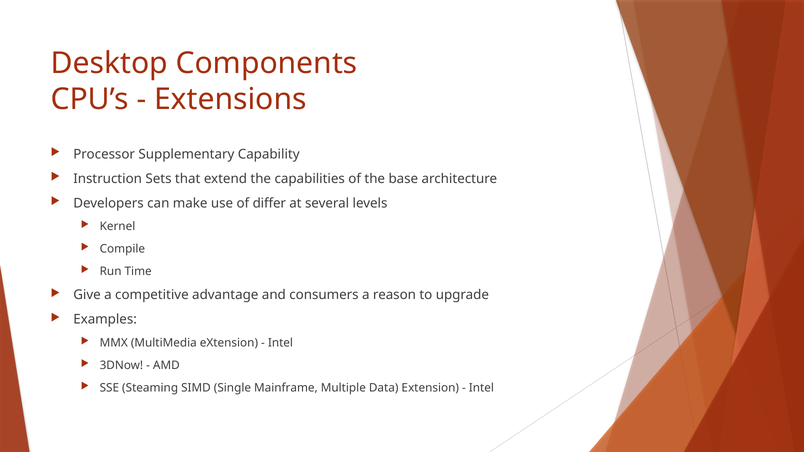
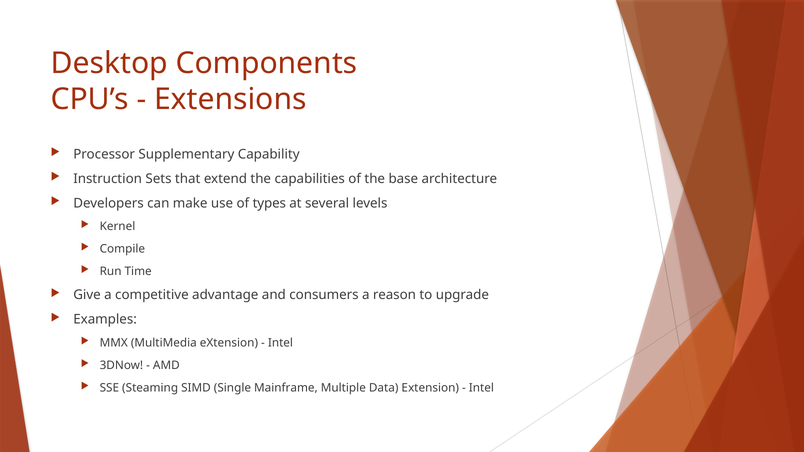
differ: differ -> types
